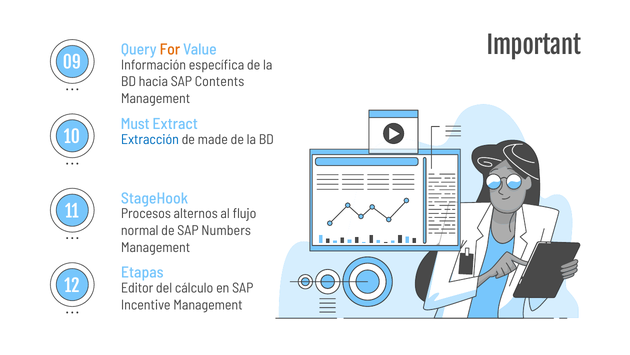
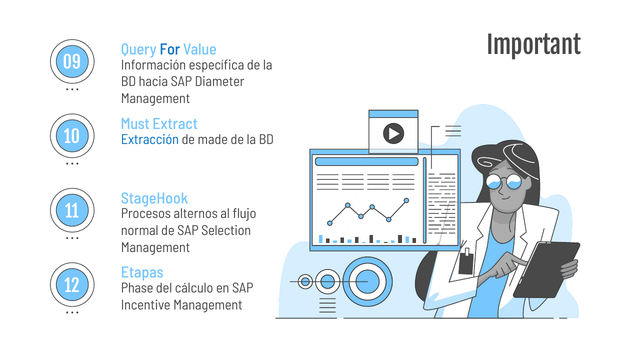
For colour: orange -> blue
Contents: Contents -> Diameter
Numbers: Numbers -> Selection
Editor: Editor -> Phase
